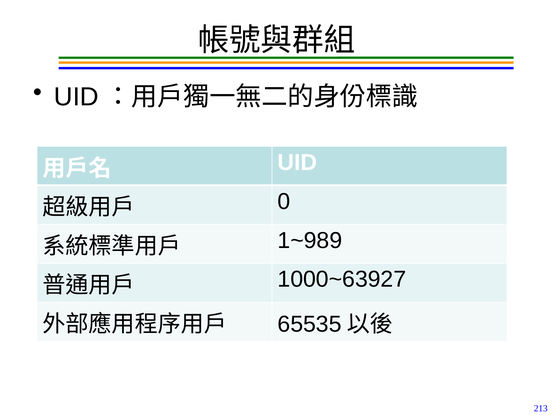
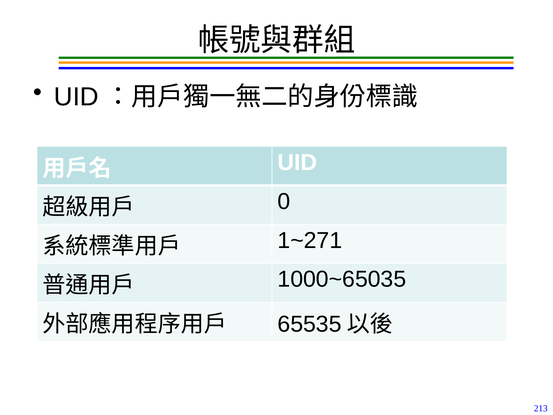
1~989: 1~989 -> 1~271
1000~63927: 1000~63927 -> 1000~65035
